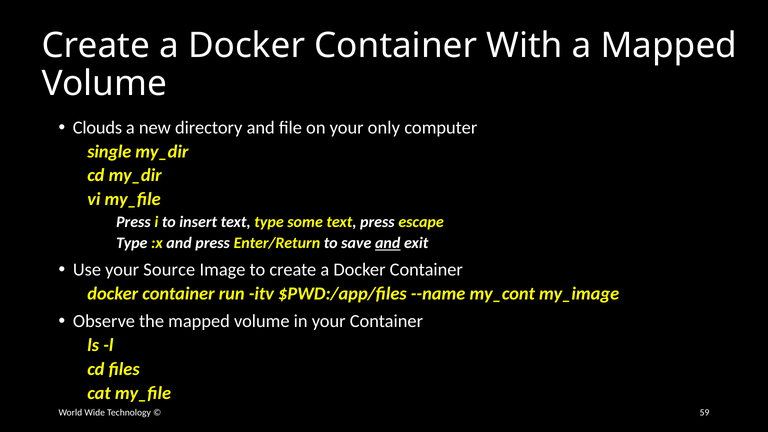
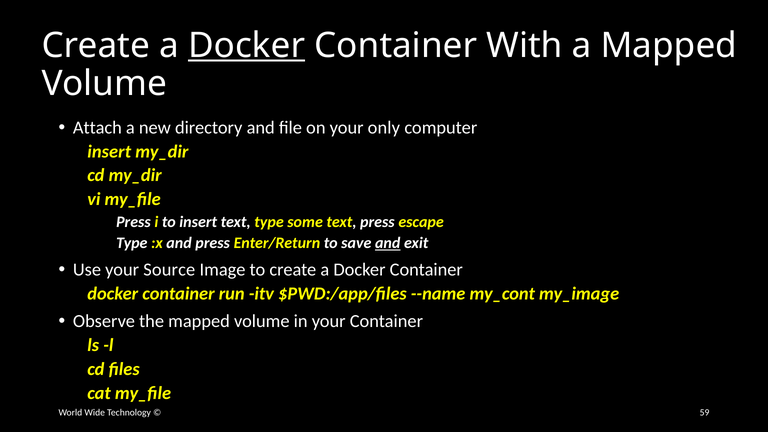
Docker at (247, 46) underline: none -> present
Clouds: Clouds -> Attach
single at (109, 152): single -> insert
